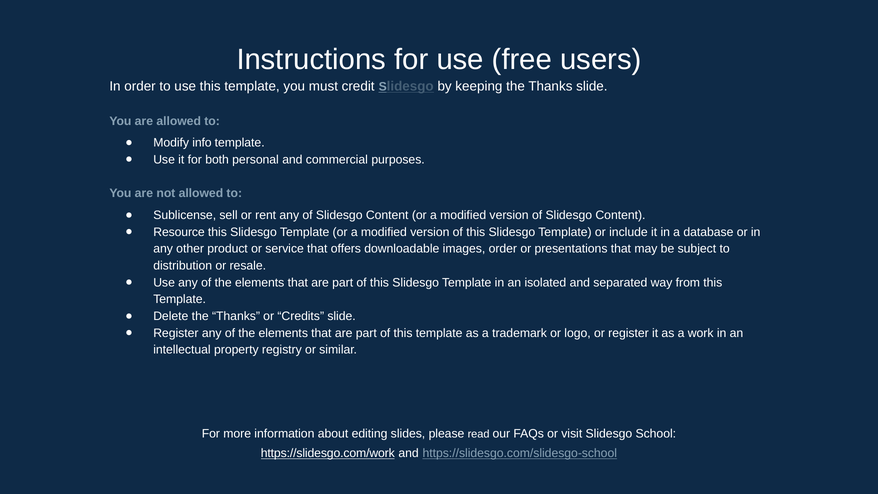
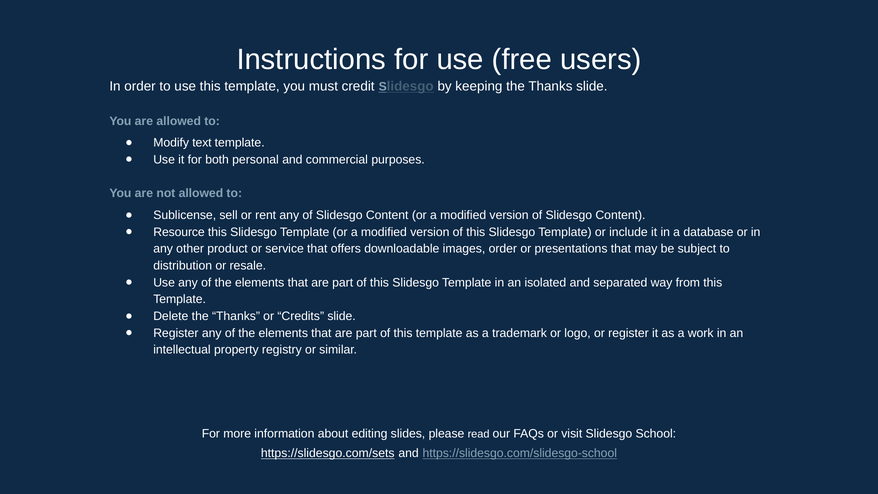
info: info -> text
https://slidesgo.com/work: https://slidesgo.com/work -> https://slidesgo.com/sets
